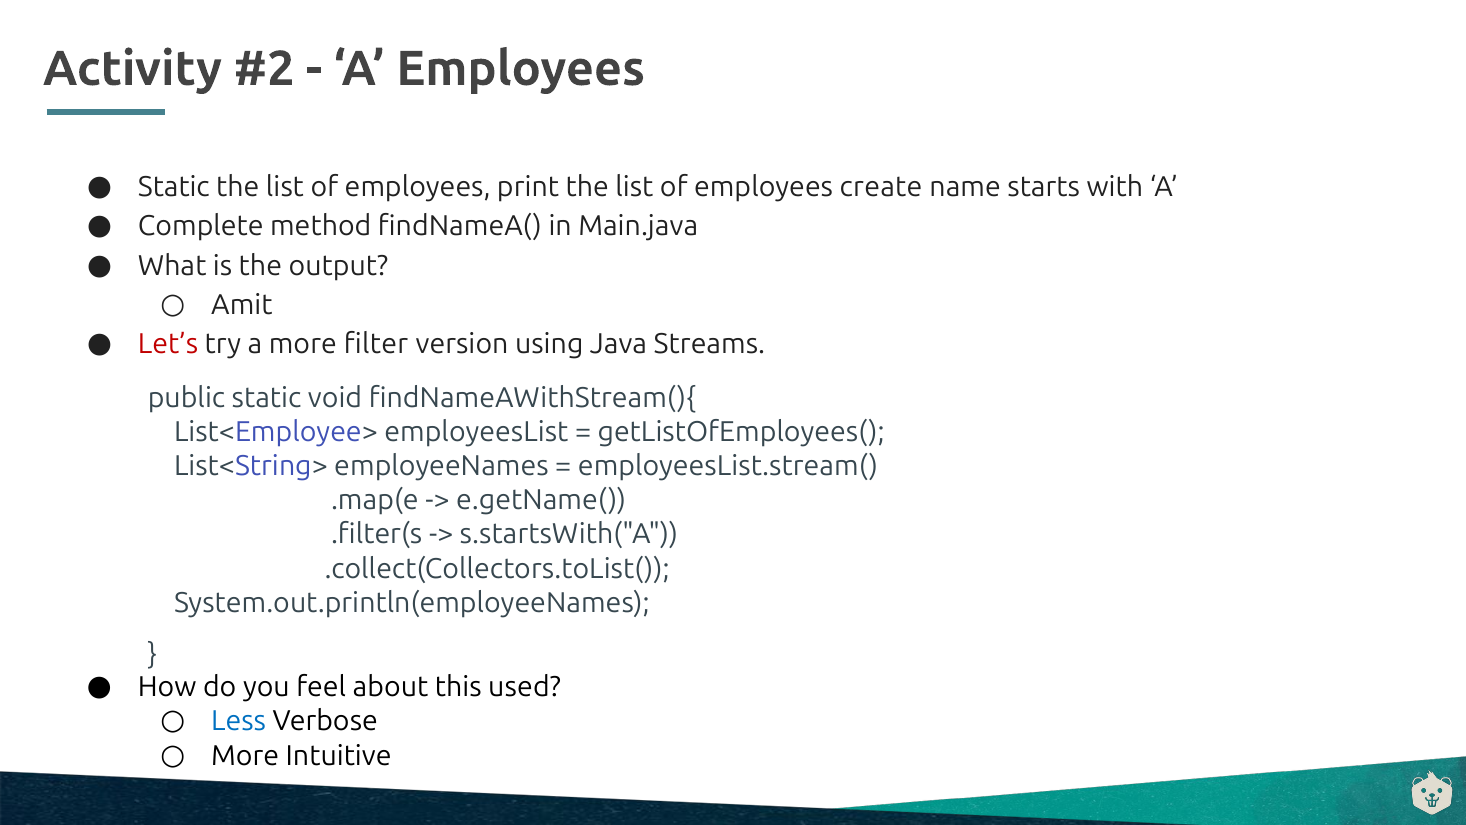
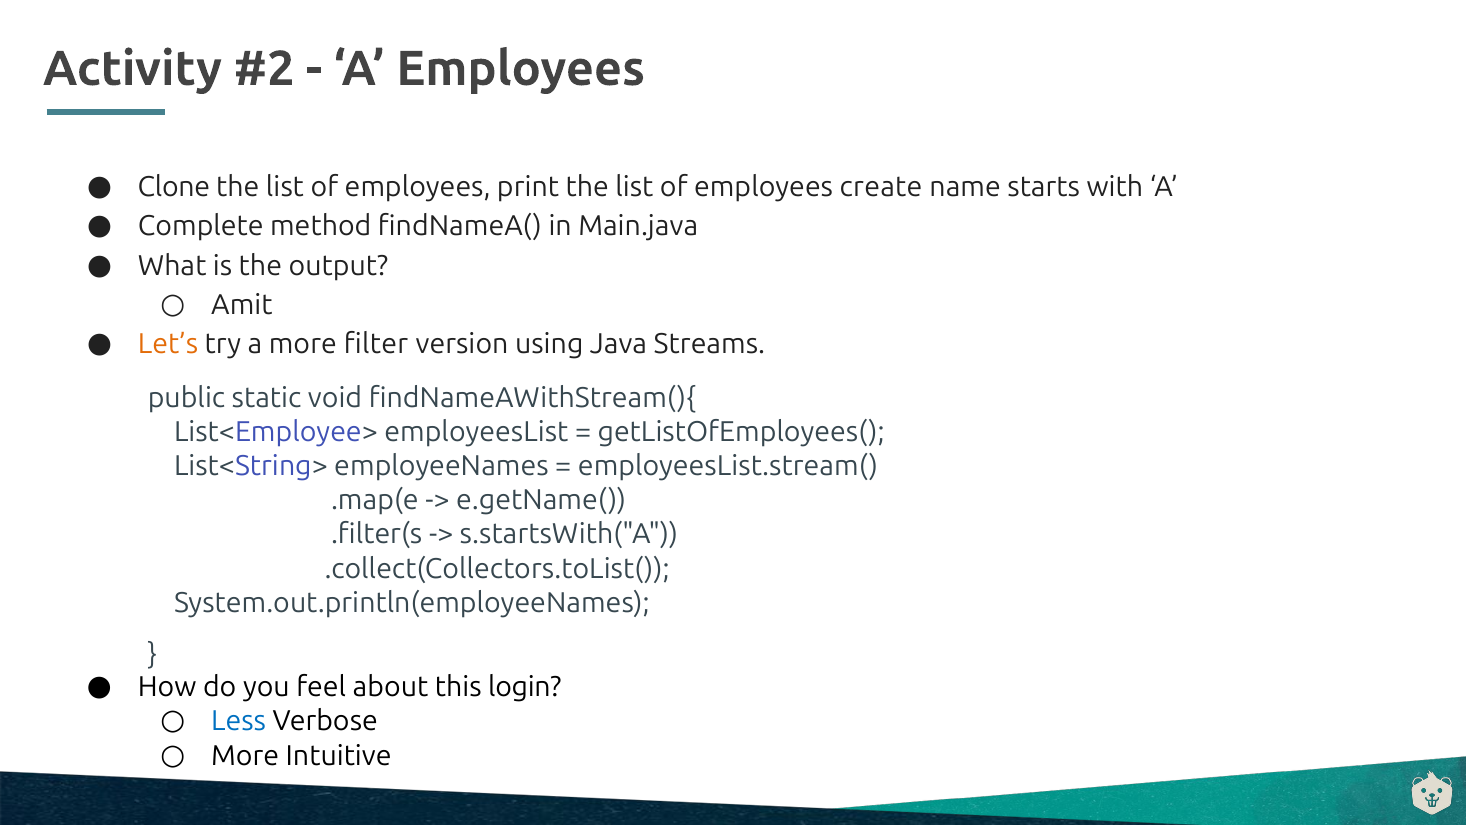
Static at (174, 187): Static -> Clone
Let’s colour: red -> orange
used: used -> login
